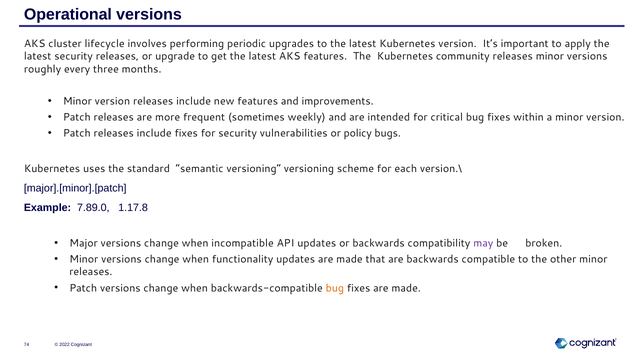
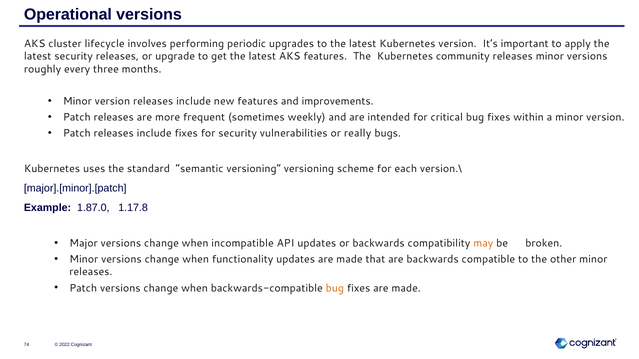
policy: policy -> really
7.89.0: 7.89.0 -> 1.87.0
may colour: purple -> orange
